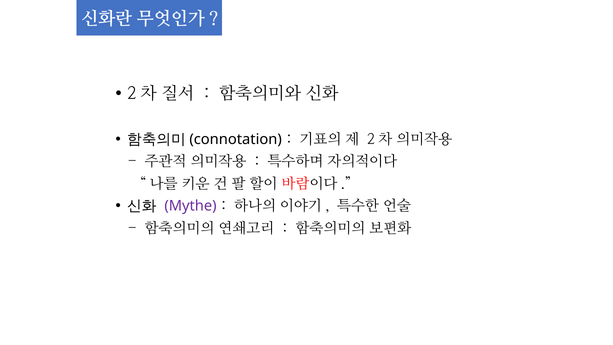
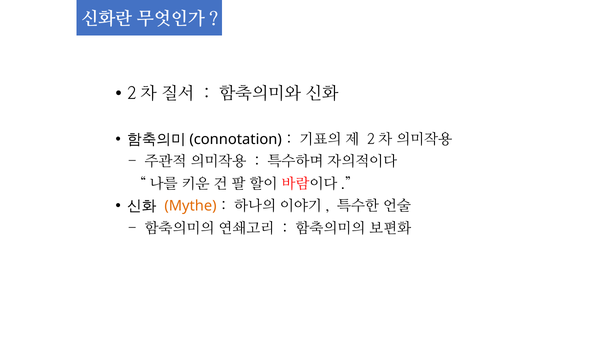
Mythe colour: purple -> orange
